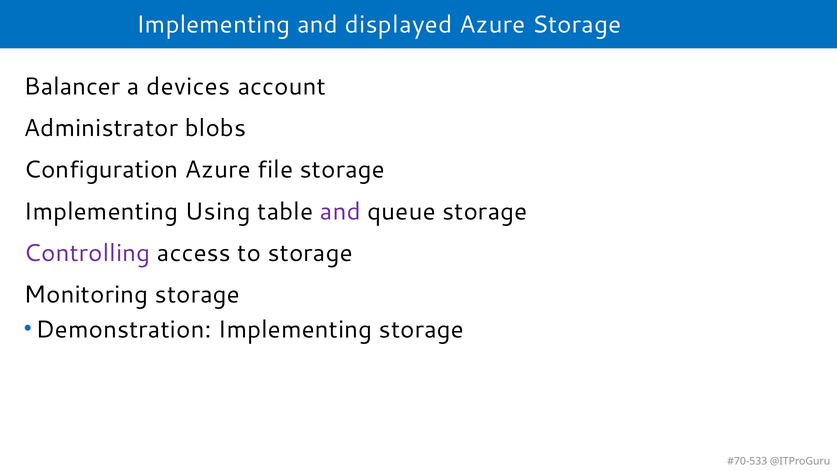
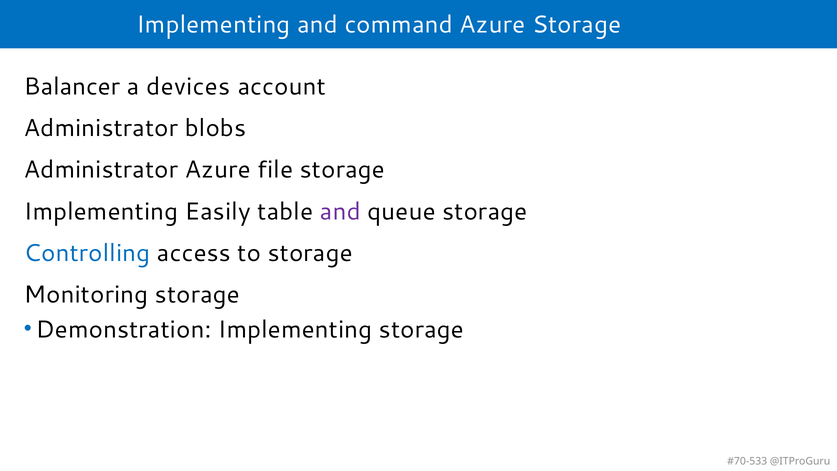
displayed: displayed -> command
Configuration at (101, 170): Configuration -> Administrator
Using: Using -> Easily
Controlling colour: purple -> blue
